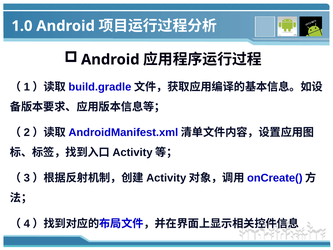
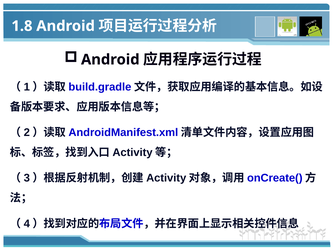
1.0: 1.0 -> 1.8
